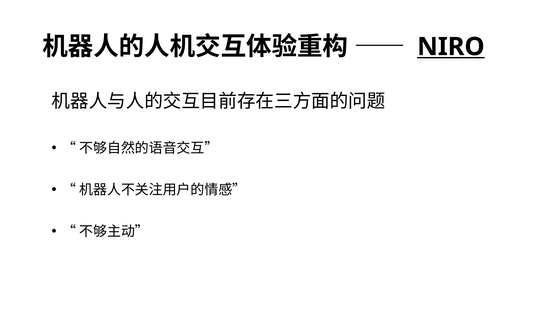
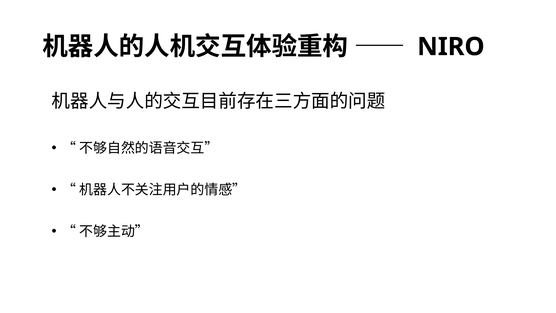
NIRO underline: present -> none
